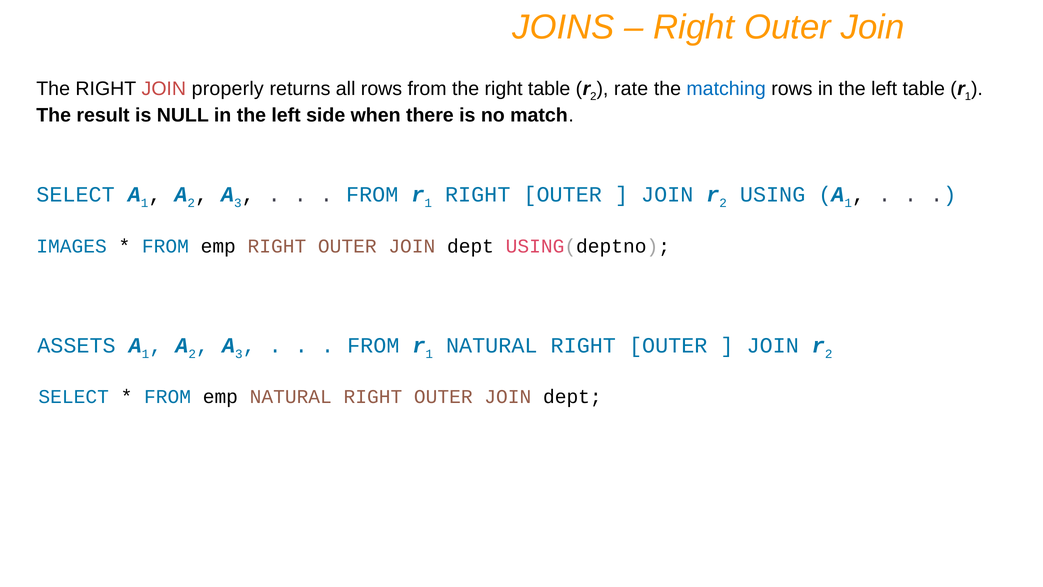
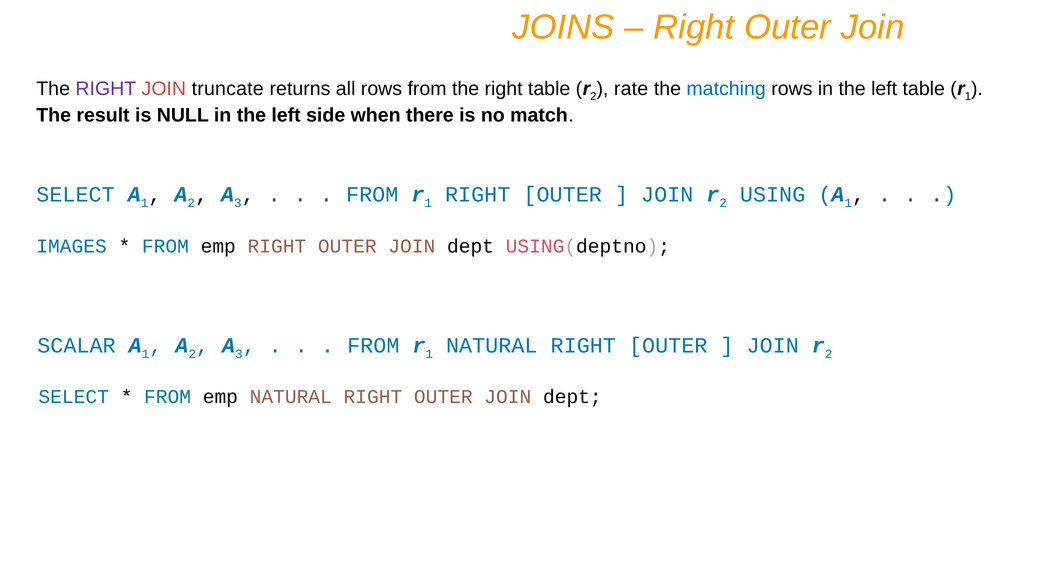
RIGHT at (106, 89) colour: black -> purple
properly: properly -> truncate
ASSETS: ASSETS -> SCALAR
